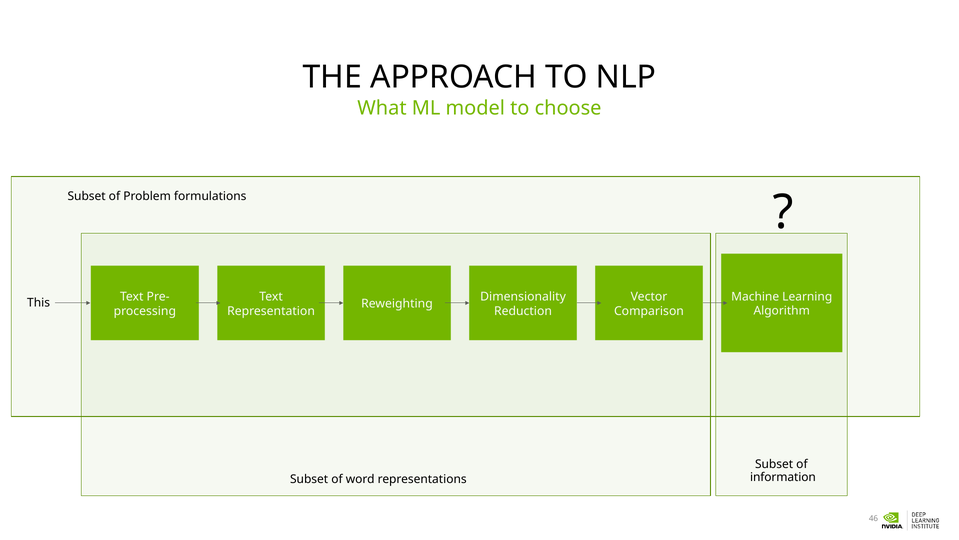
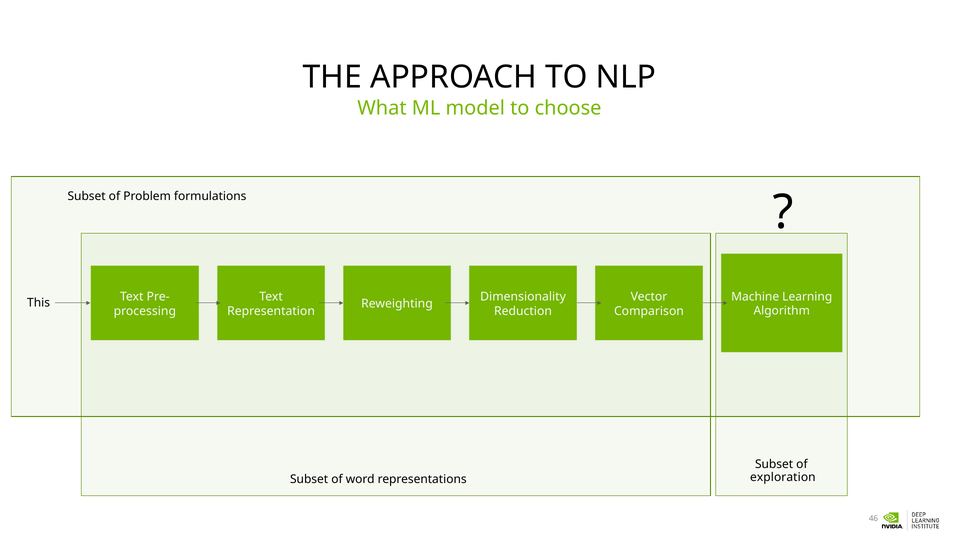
information: information -> exploration
